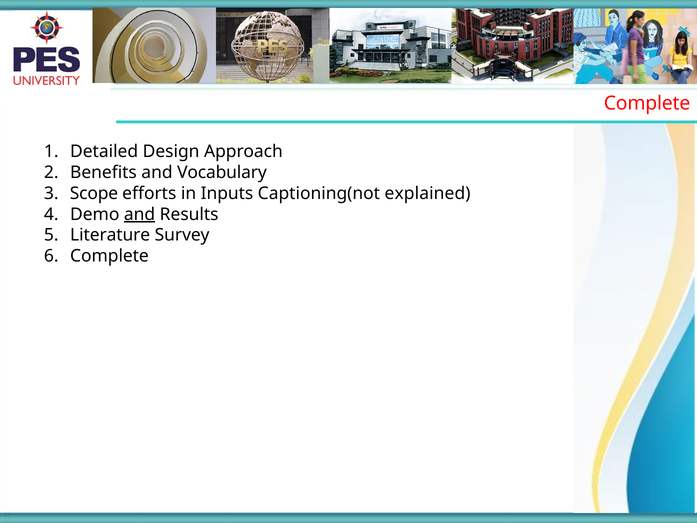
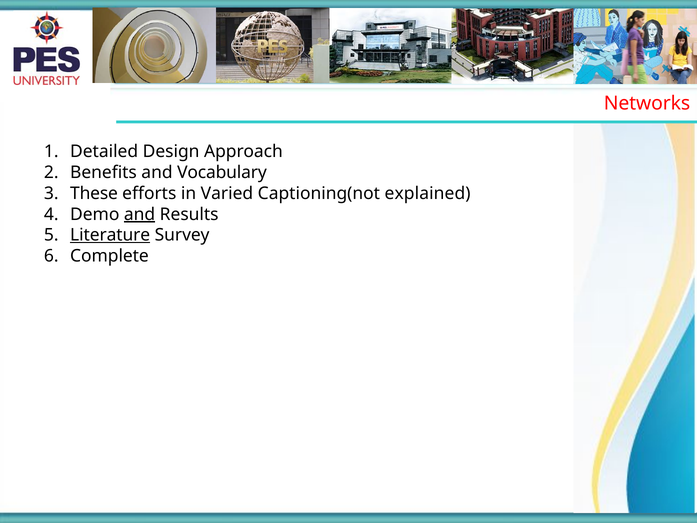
Complete at (647, 104): Complete -> Networks
Scope: Scope -> These
Inputs: Inputs -> Varied
Literature underline: none -> present
